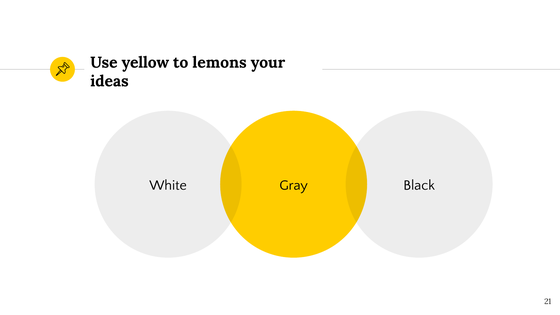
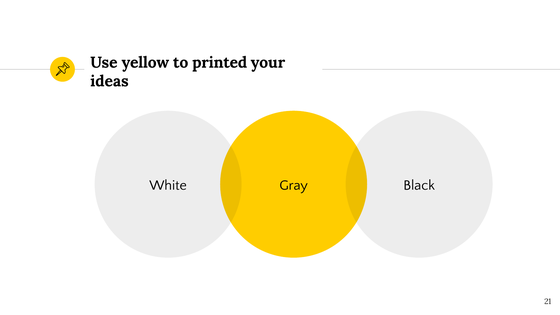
lemons: lemons -> printed
